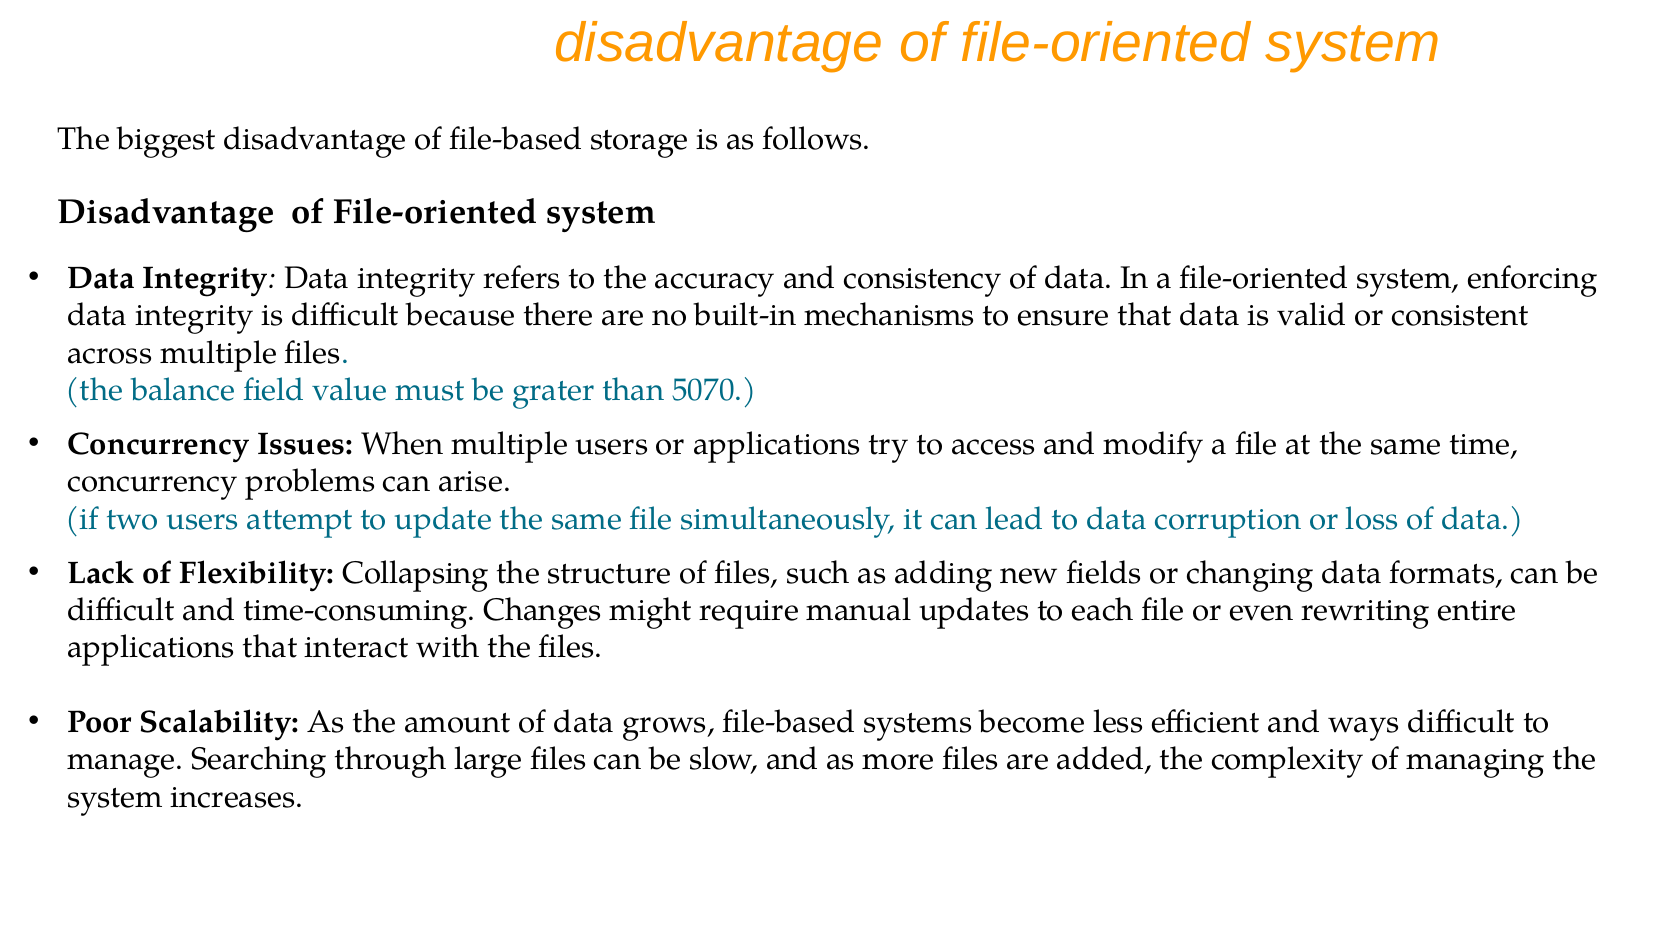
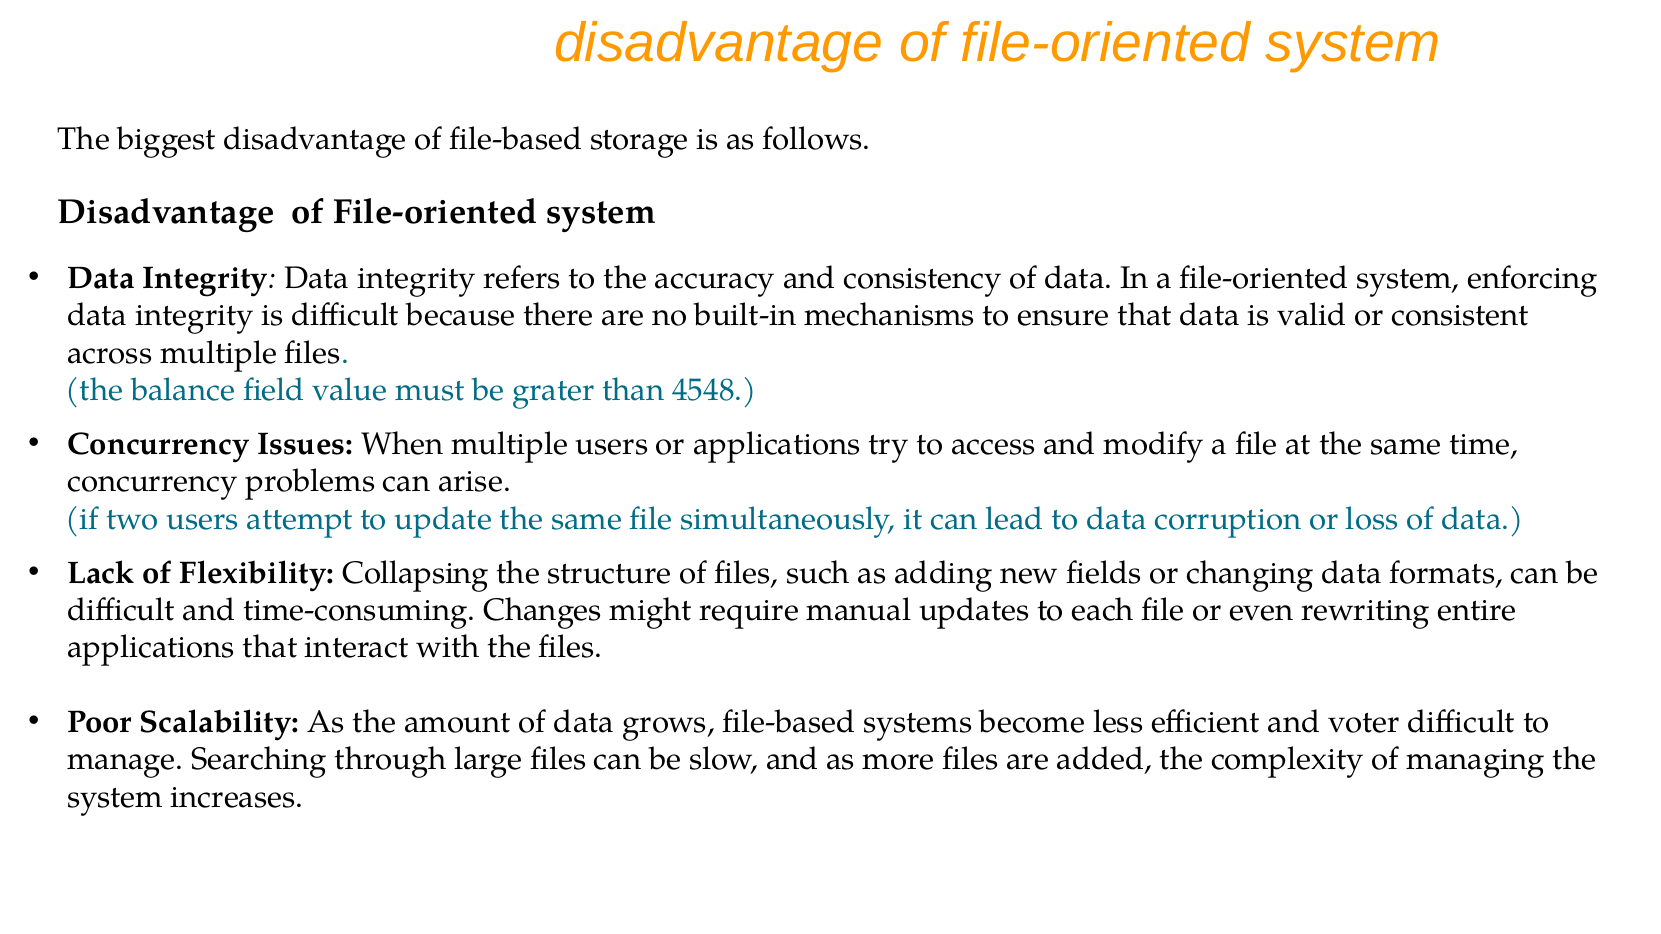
5070: 5070 -> 4548
ways: ways -> voter
